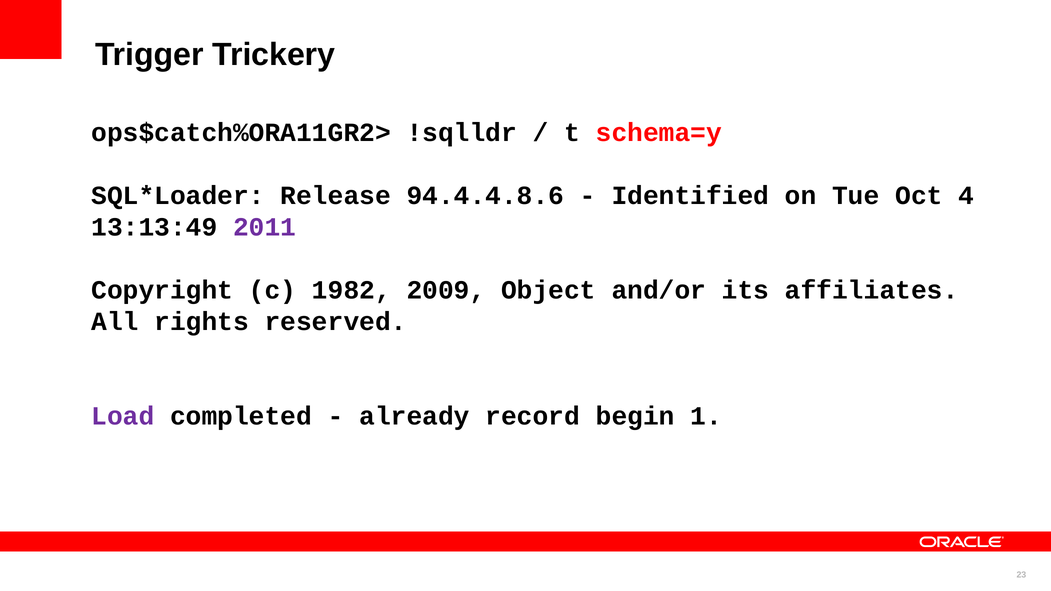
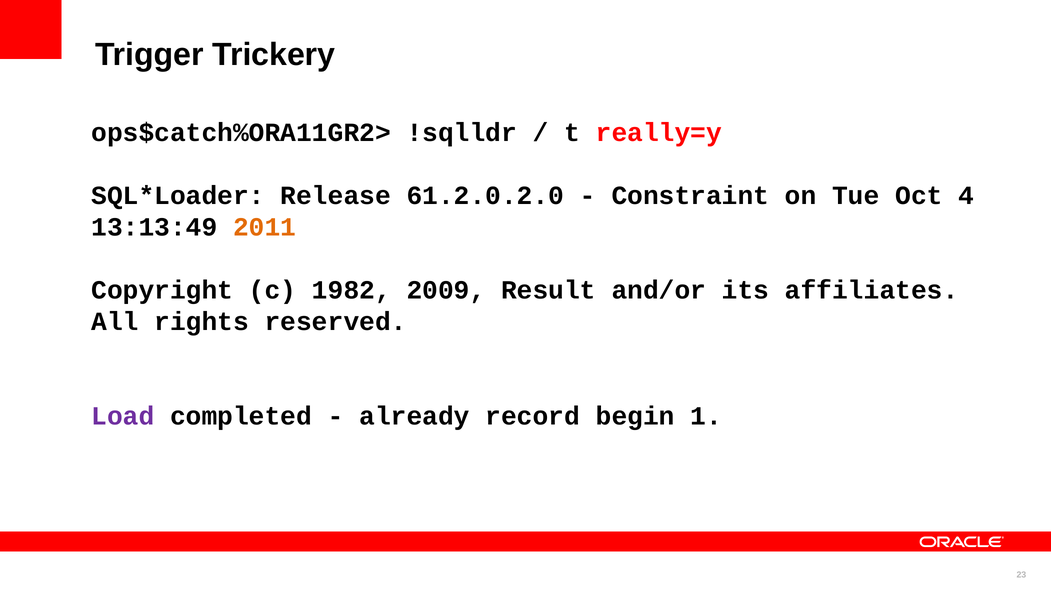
schema=y: schema=y -> really=y
94.4.4.8.6: 94.4.4.8.6 -> 61.2.0.2.0
Identified: Identified -> Constraint
2011 colour: purple -> orange
Object: Object -> Result
